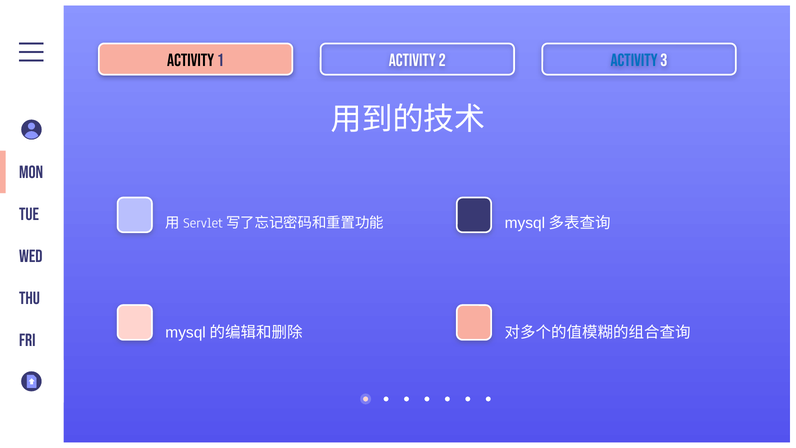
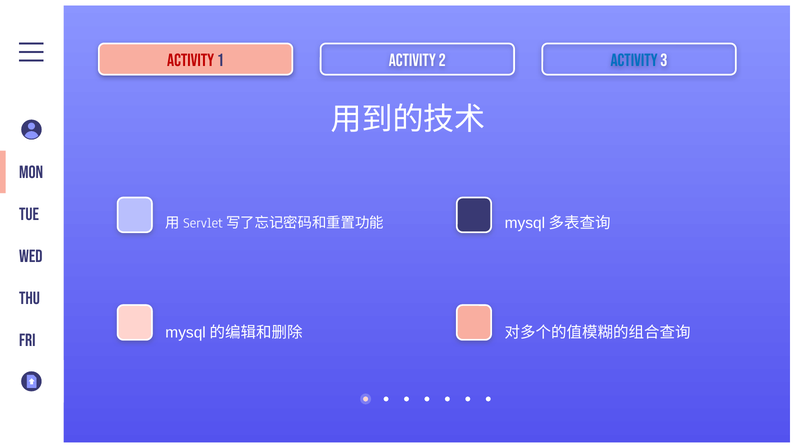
activity at (191, 60) colour: black -> red
